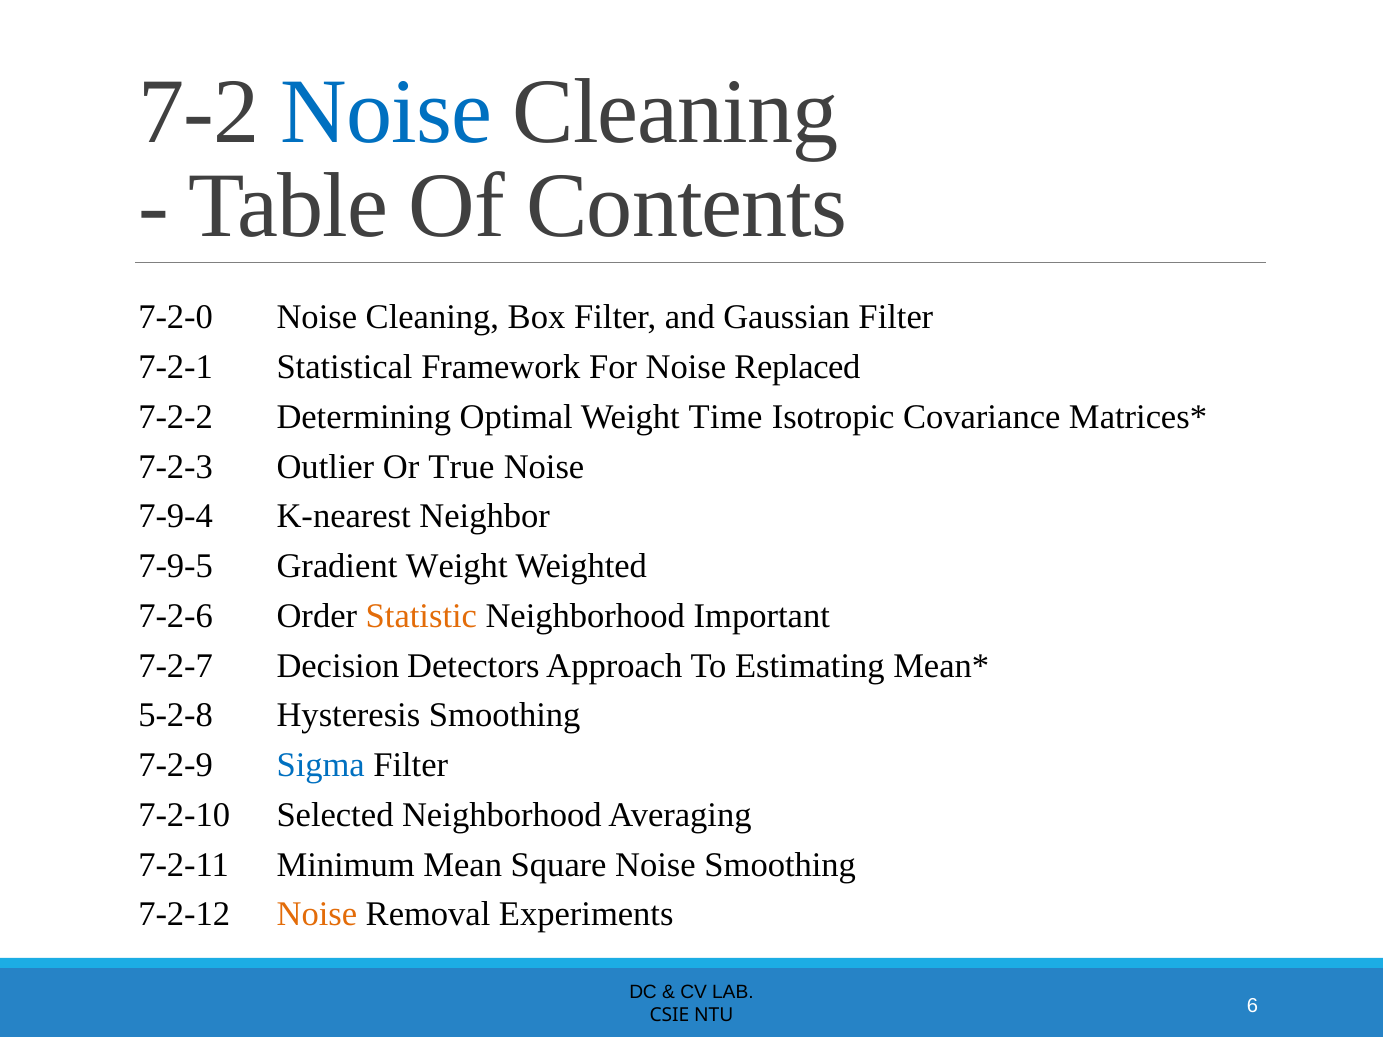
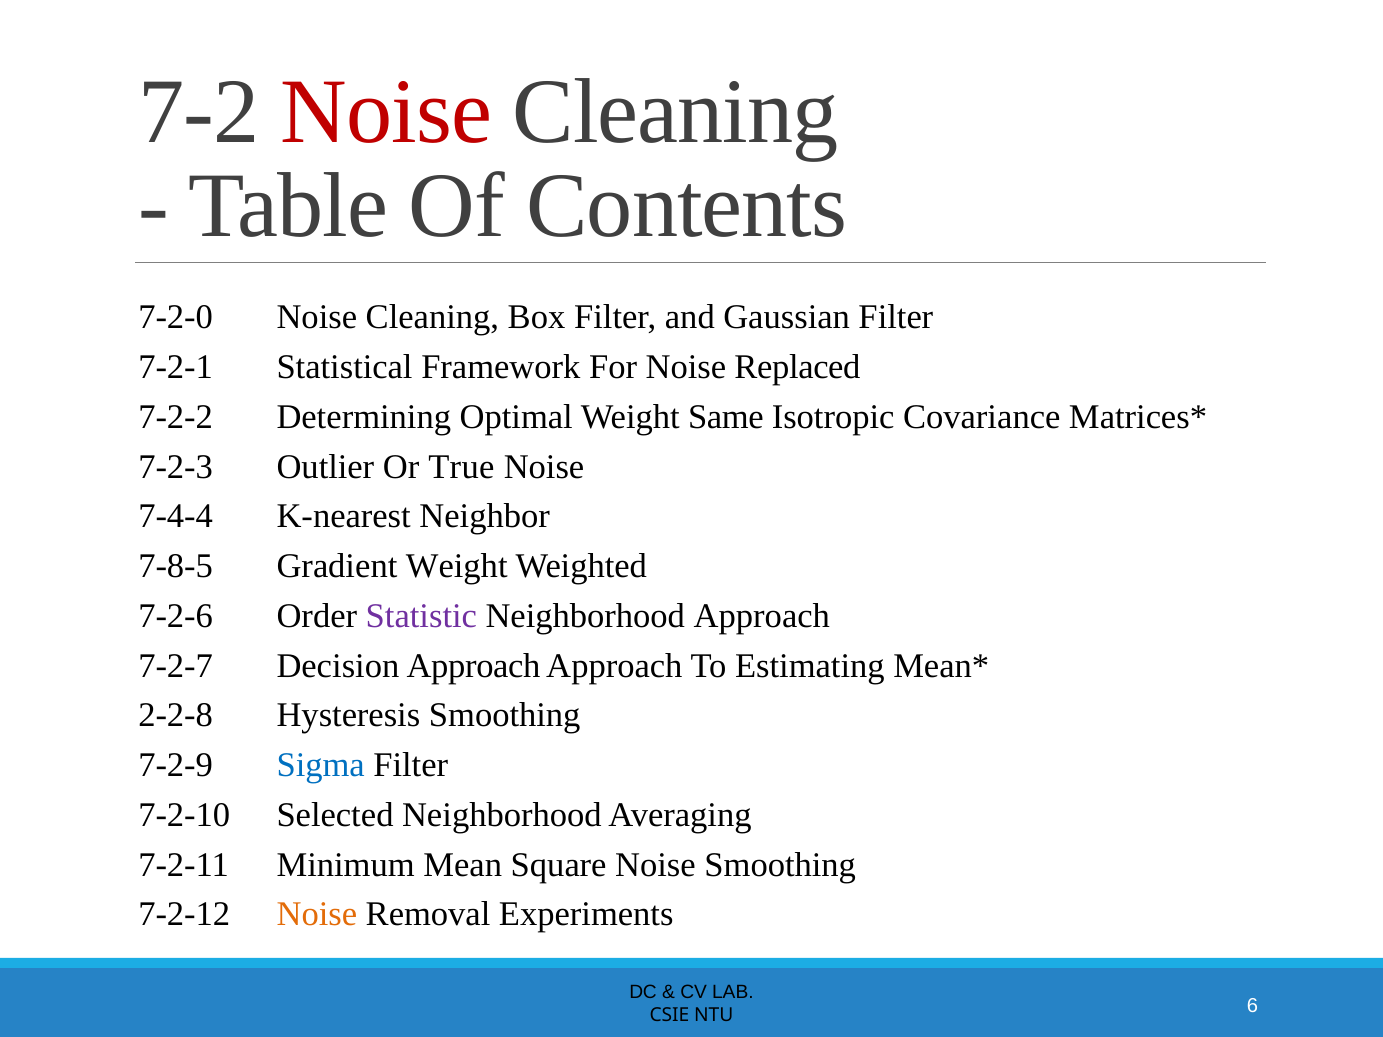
Noise at (386, 113) colour: blue -> red
Time: Time -> Same
7-9-4: 7-9-4 -> 7-4-4
7-9-5: 7-9-5 -> 7-8-5
Statistic colour: orange -> purple
Neighborhood Important: Important -> Approach
Decision Detectors: Detectors -> Approach
5-2-8: 5-2-8 -> 2-2-8
